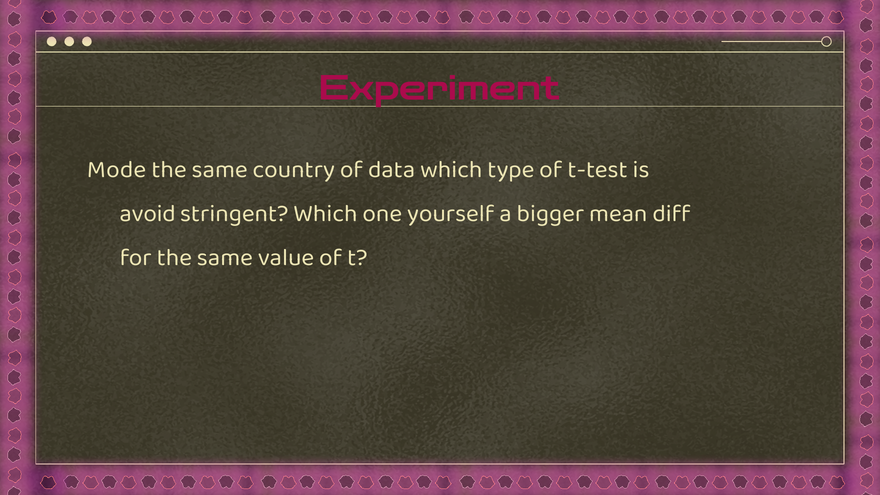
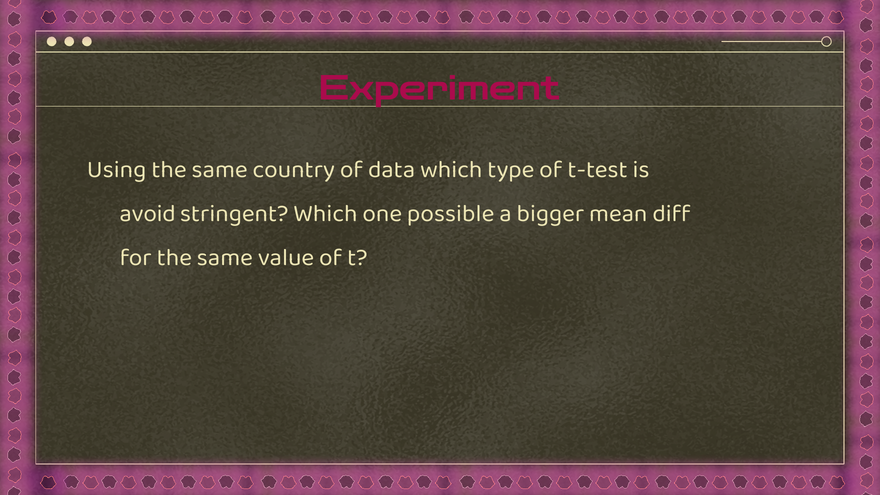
Mode: Mode -> Using
yourself: yourself -> possible
